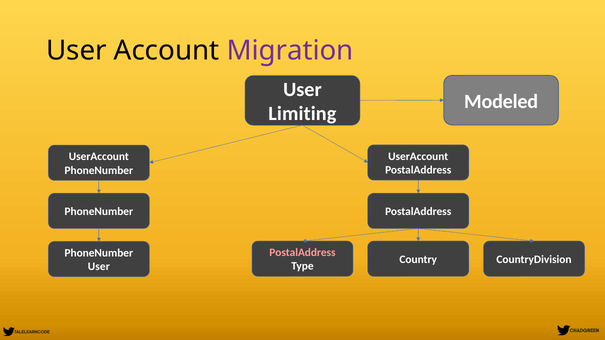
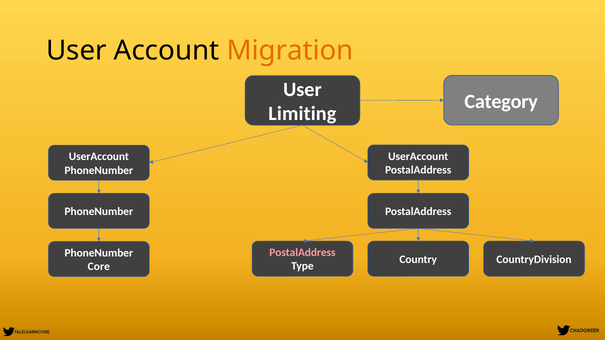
Migration colour: purple -> orange
Modeled: Modeled -> Category
User at (99, 267): User -> Core
